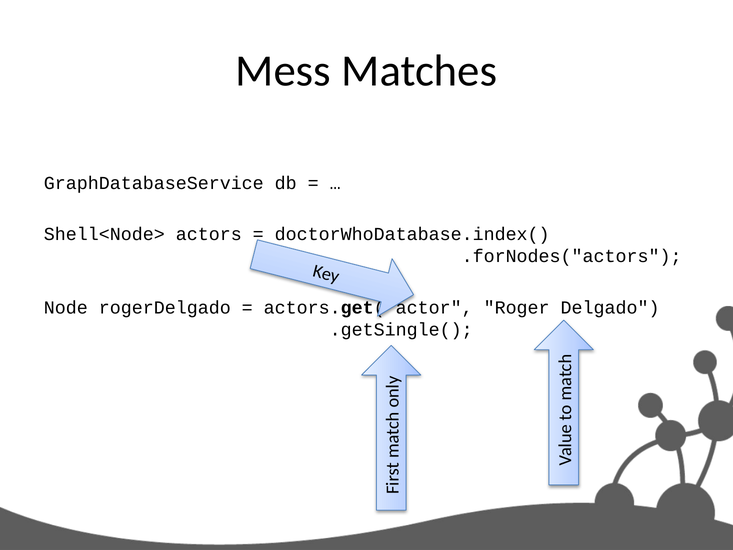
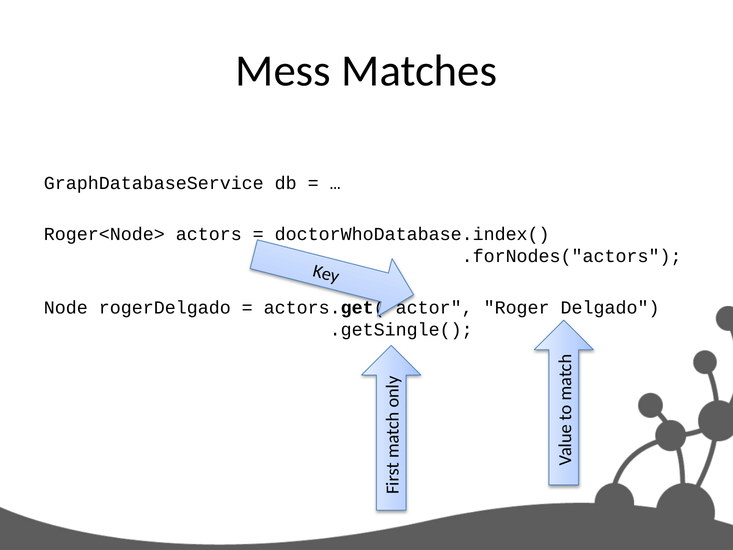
Shell<Node>: Shell<Node> -> Roger<Node>
